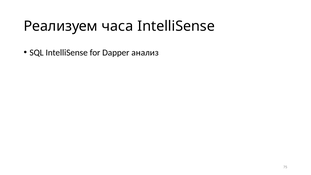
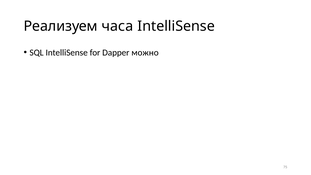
анализ: анализ -> можно
